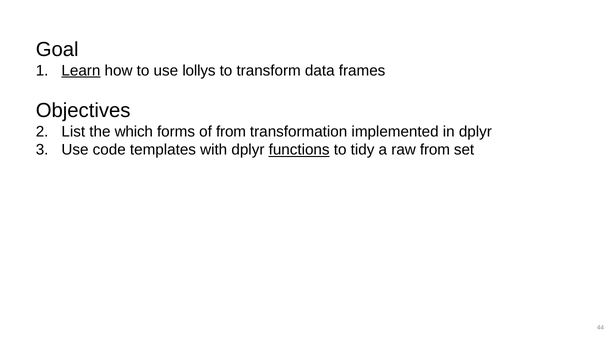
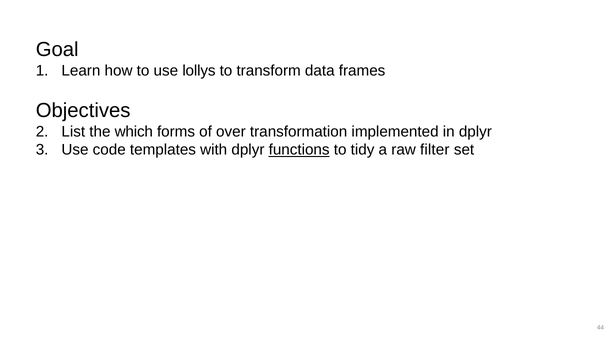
Learn underline: present -> none
of from: from -> over
raw from: from -> filter
